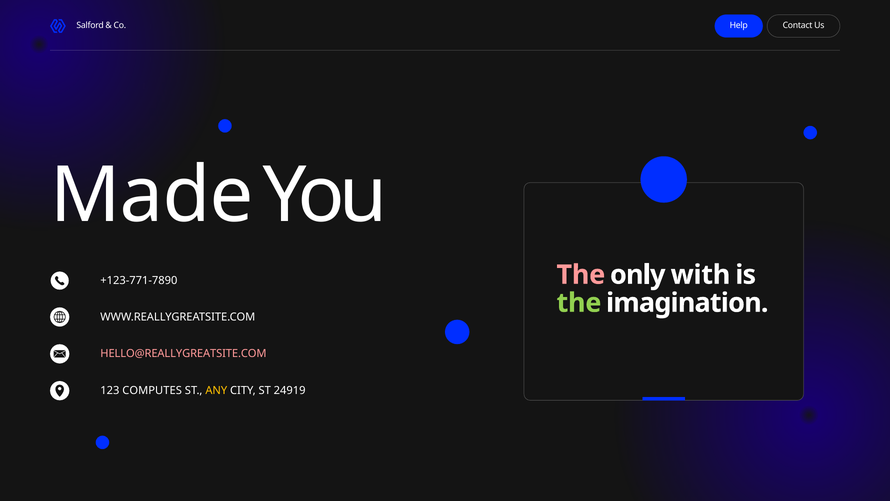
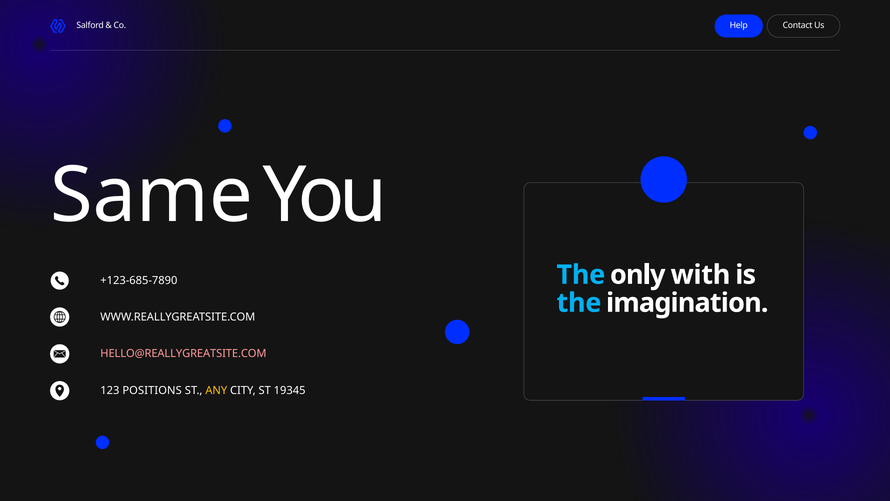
Made: Made -> Same
The at (581, 275) colour: pink -> light blue
+123-771-7890: +123-771-7890 -> +123-685-7890
the at (579, 303) colour: light green -> light blue
COMPUTES: COMPUTES -> POSITIONS
24919: 24919 -> 19345
